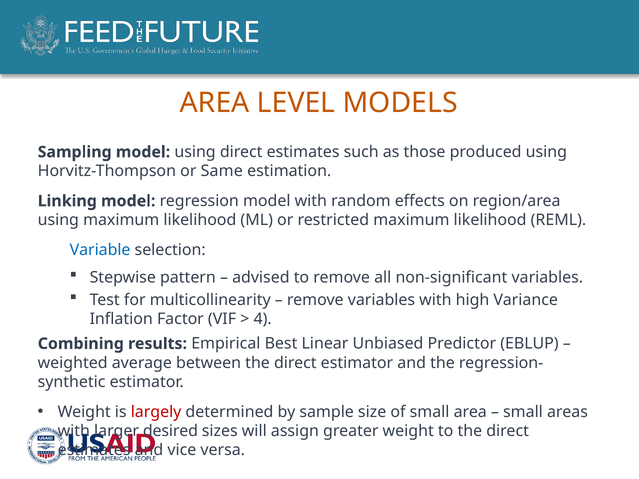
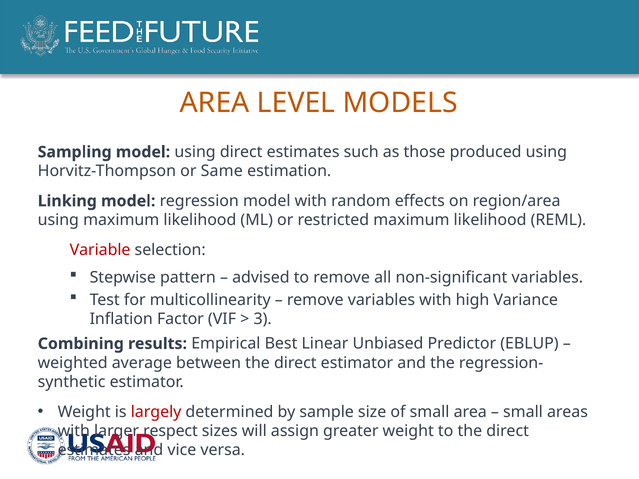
Variable colour: blue -> red
4: 4 -> 3
desired: desired -> respect
